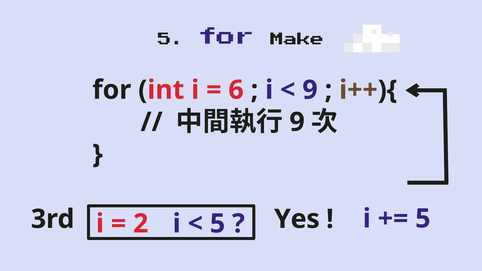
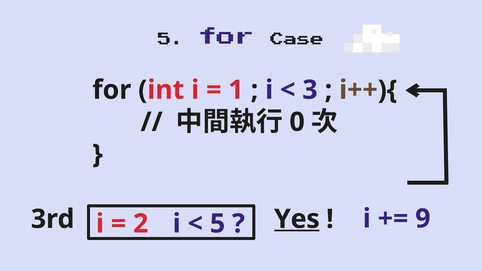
Make: Make -> Case
6: 6 -> 1
9 at (310, 90): 9 -> 3
9 at (297, 122): 9 -> 0
Yes underline: none -> present
5 at (423, 219): 5 -> 9
